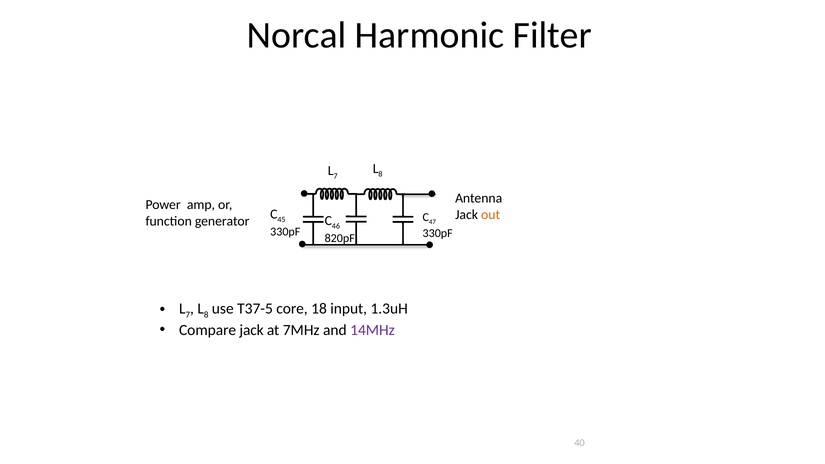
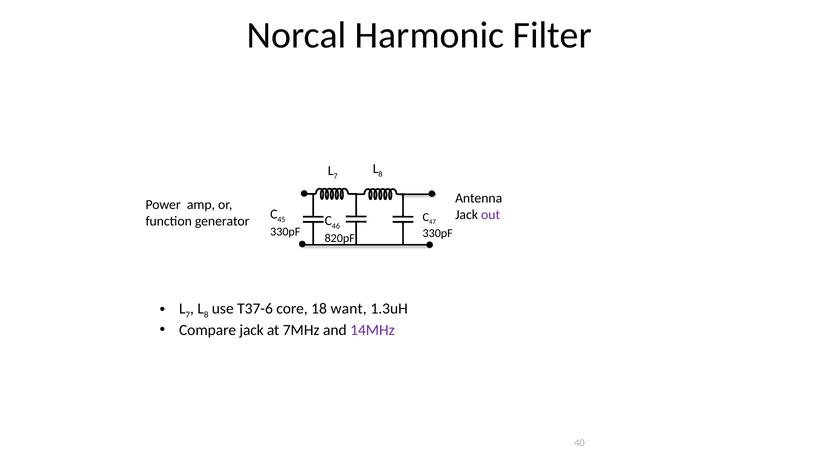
out colour: orange -> purple
T37-5: T37-5 -> T37-6
input: input -> want
